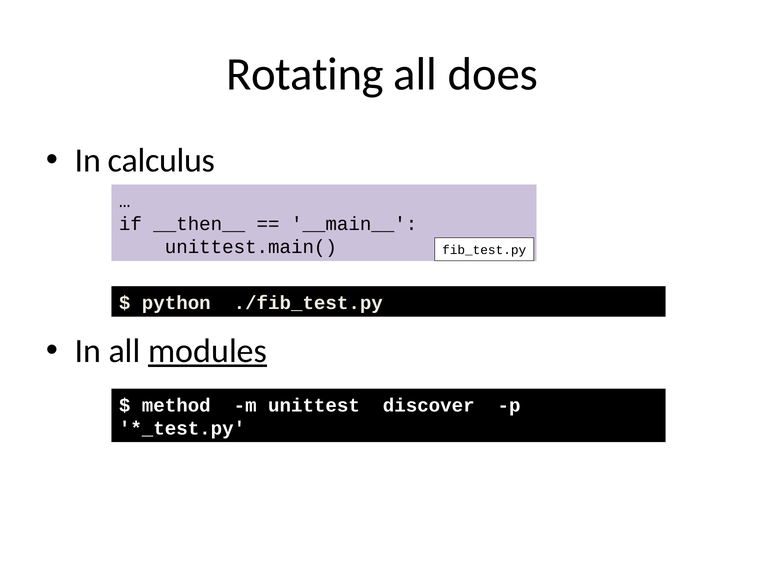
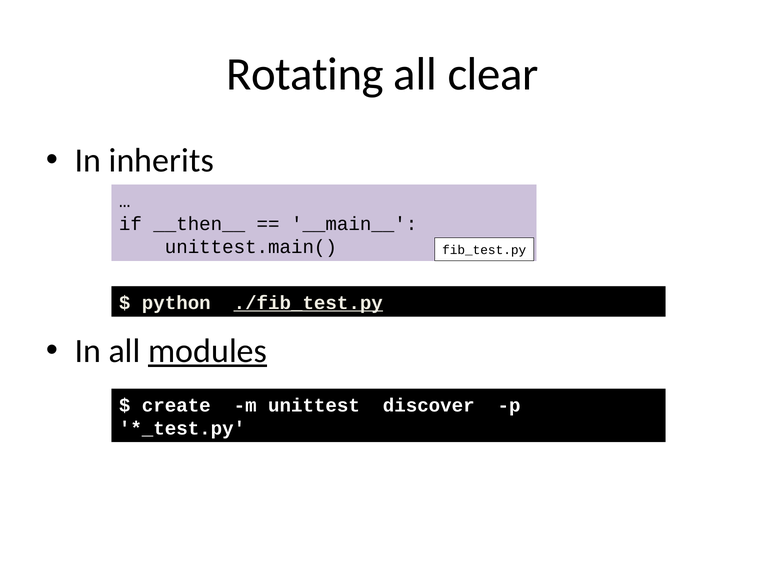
does: does -> clear
calculus: calculus -> inherits
./fib_test.py underline: none -> present
method: method -> create
